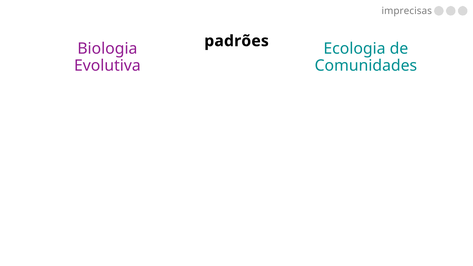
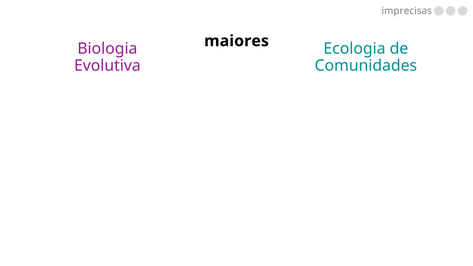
padrões: padrões -> maiores
